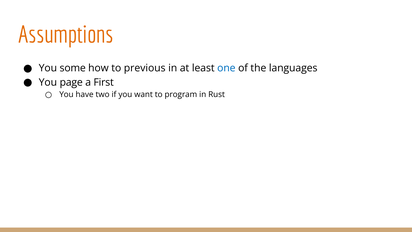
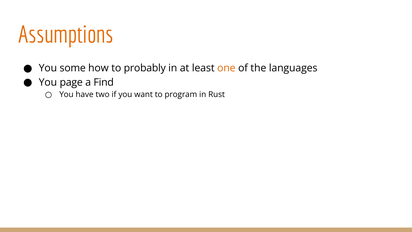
previous: previous -> probably
one colour: blue -> orange
First: First -> Find
